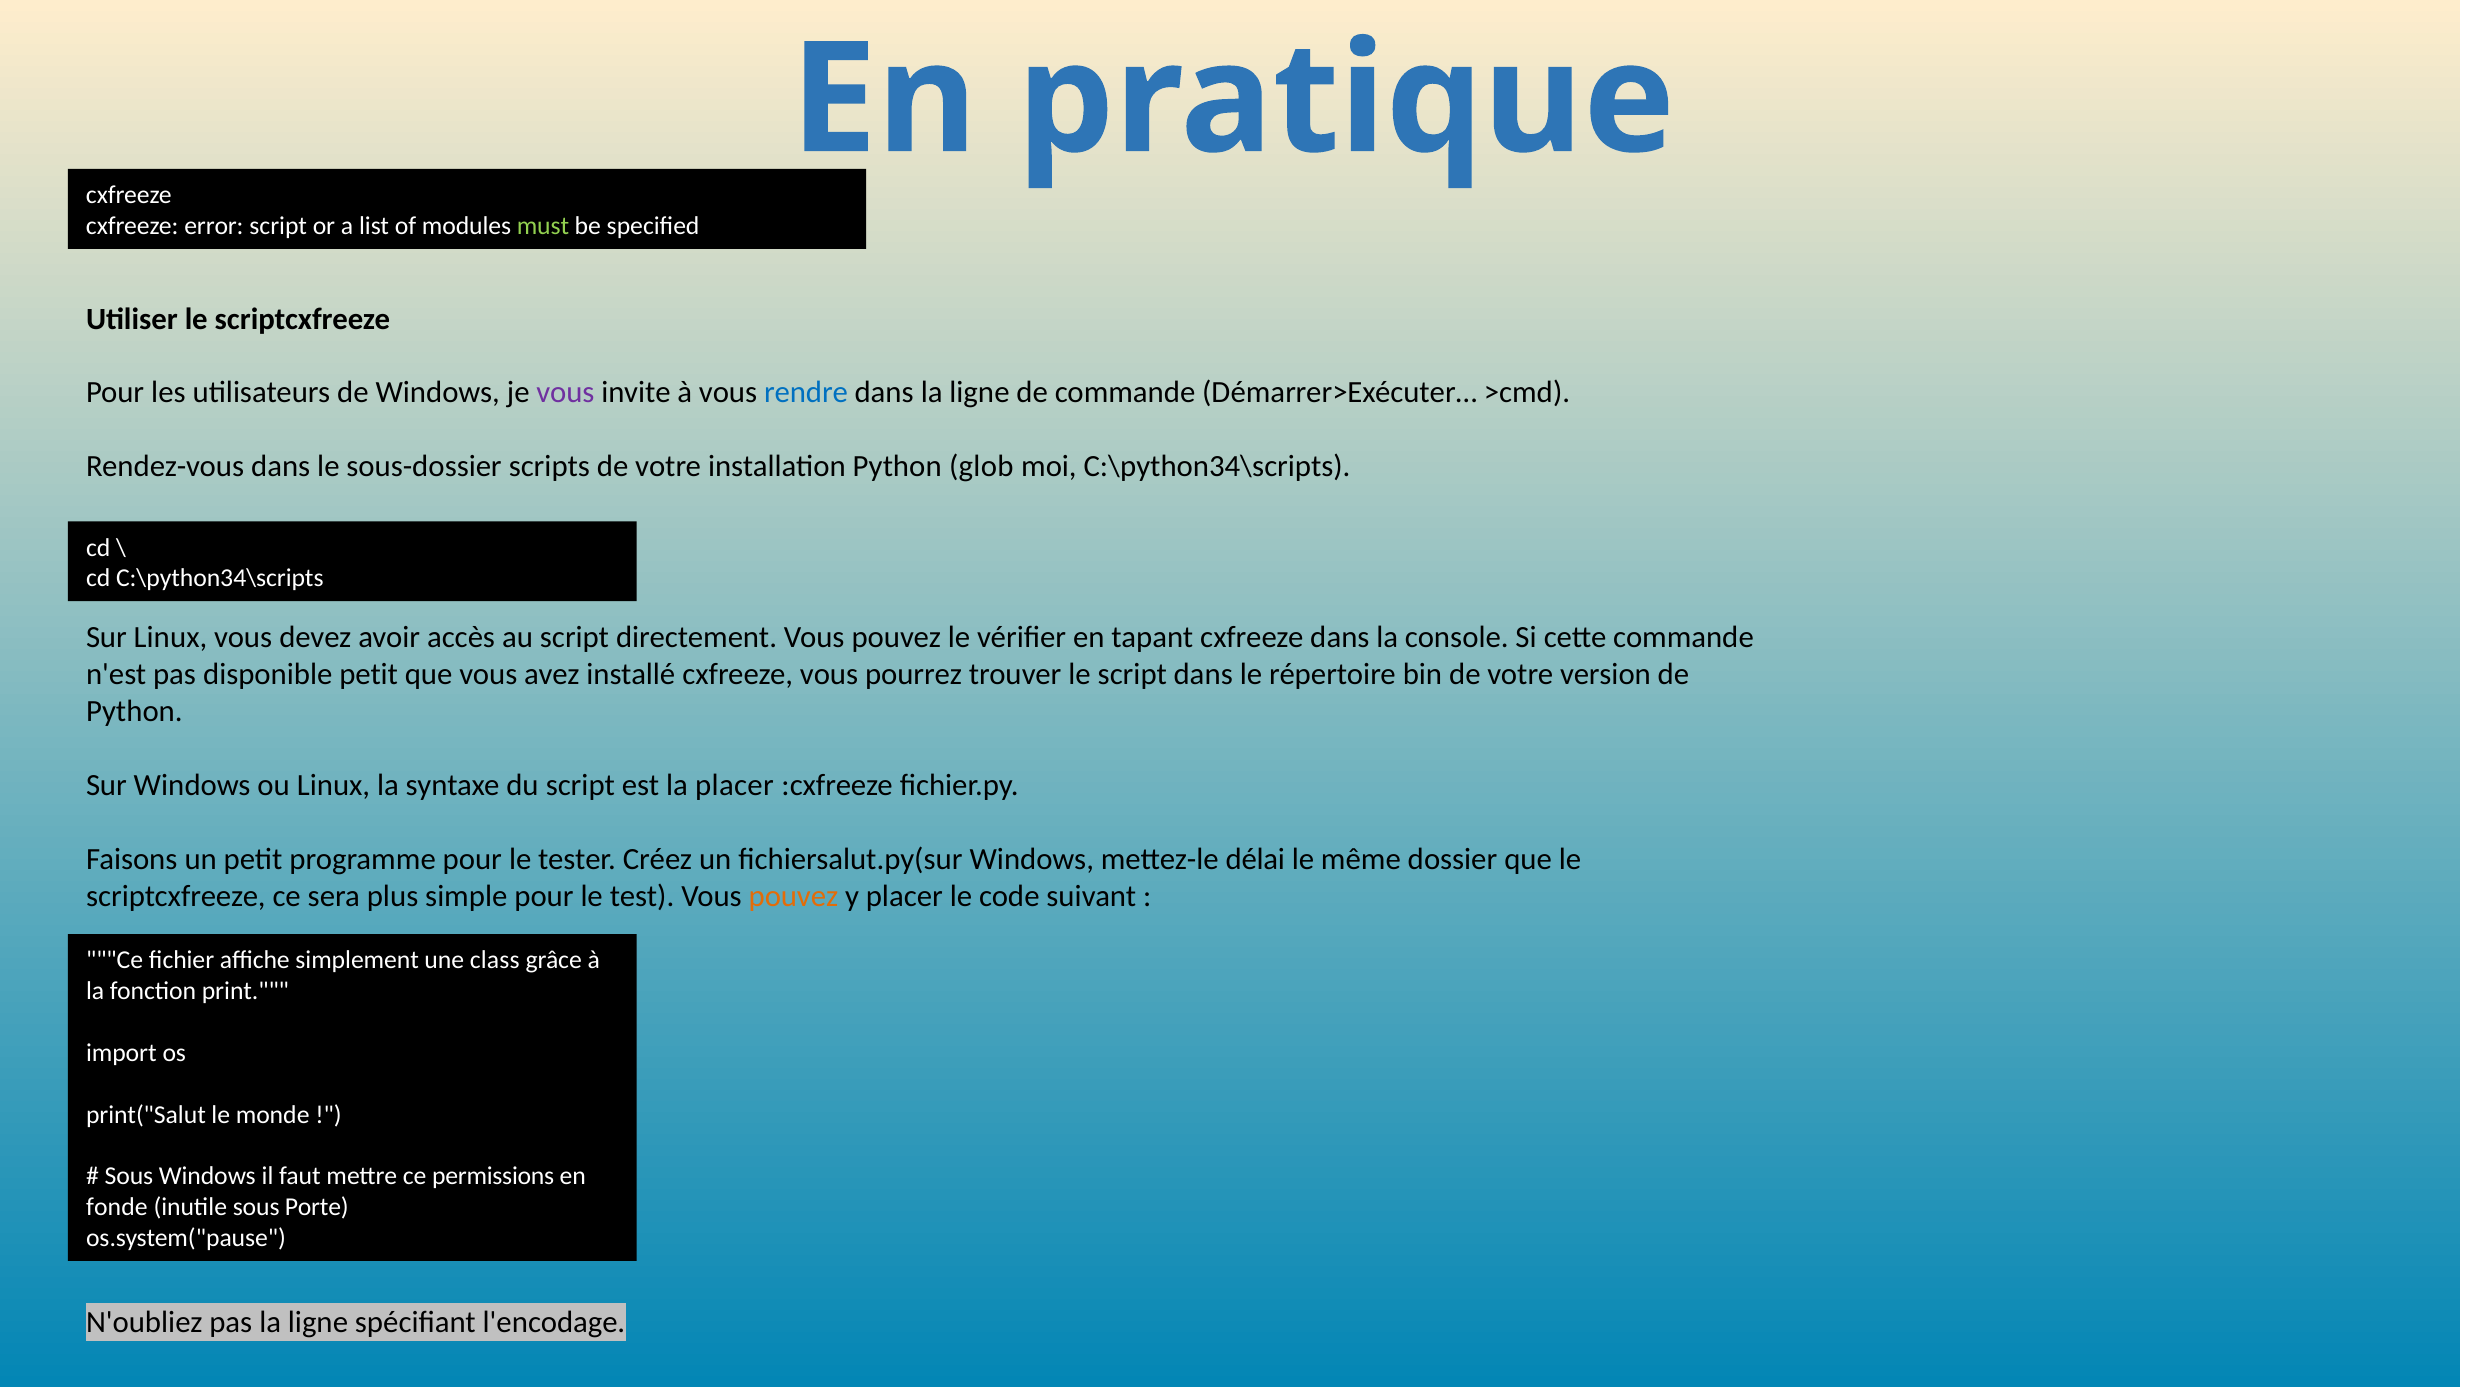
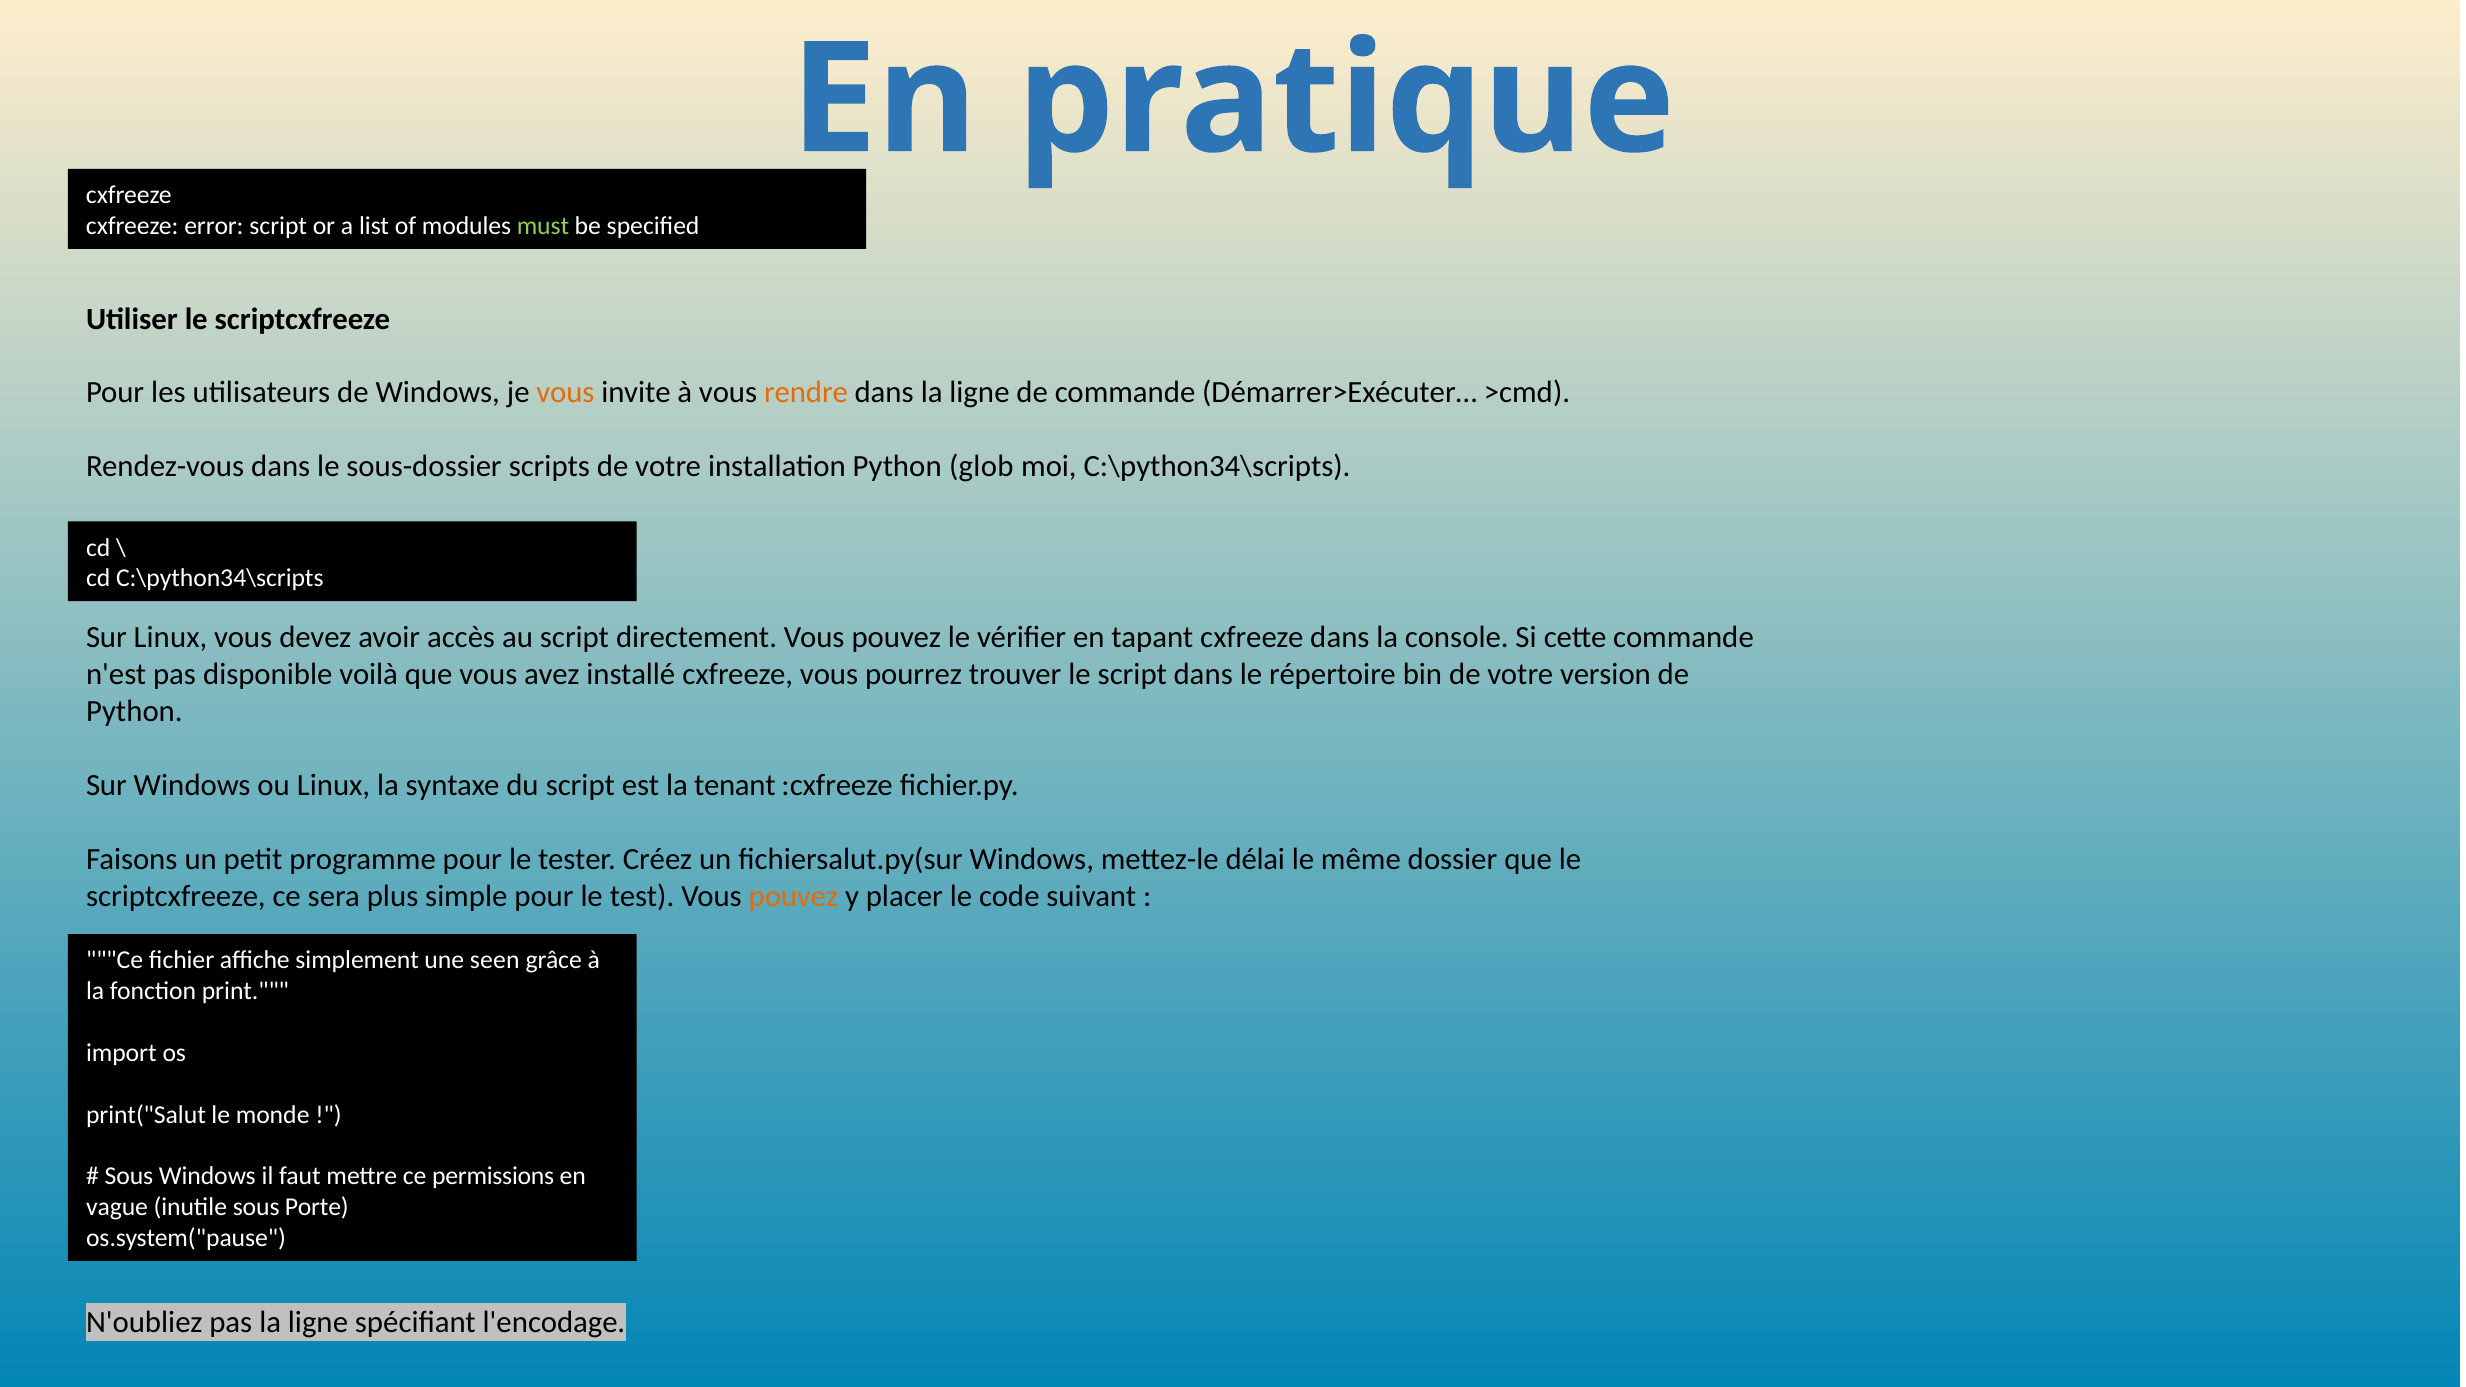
vous at (565, 393) colour: purple -> orange
rendre colour: blue -> orange
disponible petit: petit -> voilà
la placer: placer -> tenant
class: class -> seen
fonde: fonde -> vague
